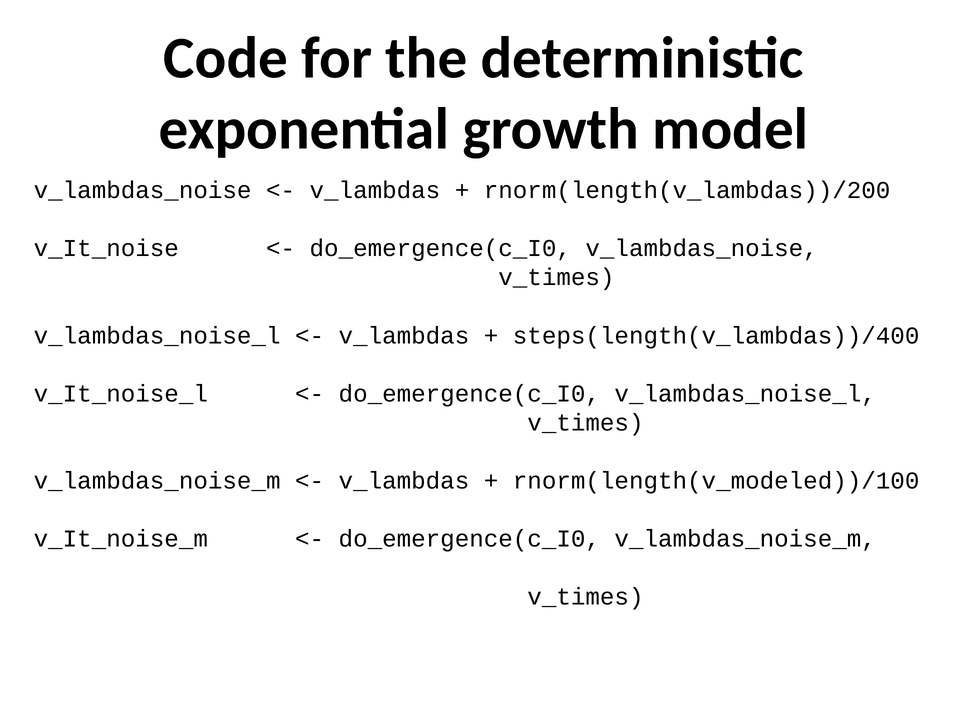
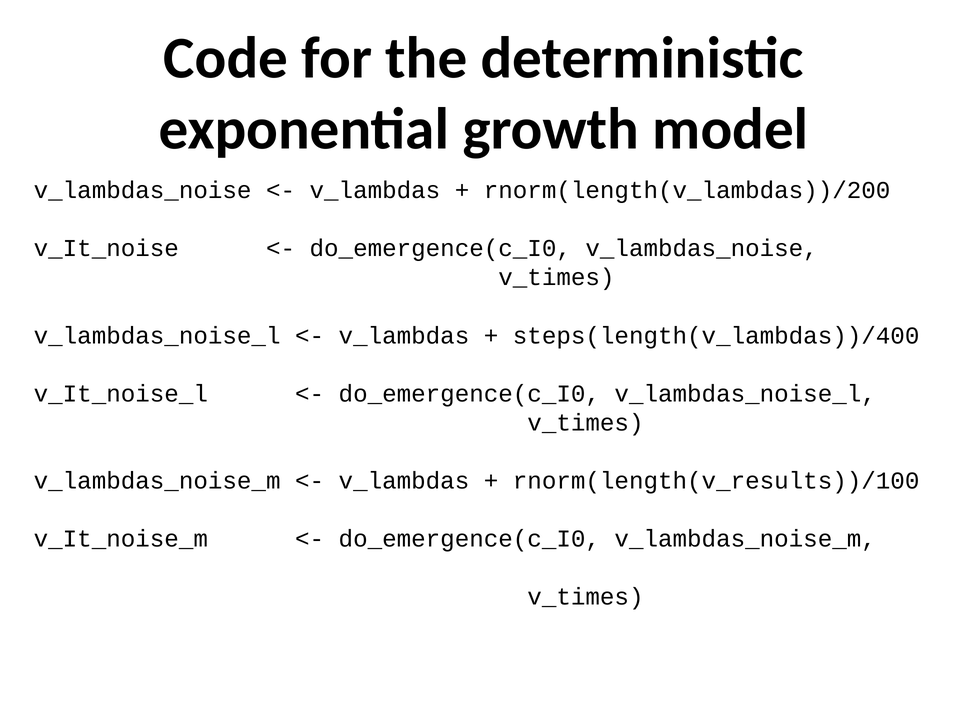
rnorm(length(v_modeled))/100: rnorm(length(v_modeled))/100 -> rnorm(length(v_results))/100
